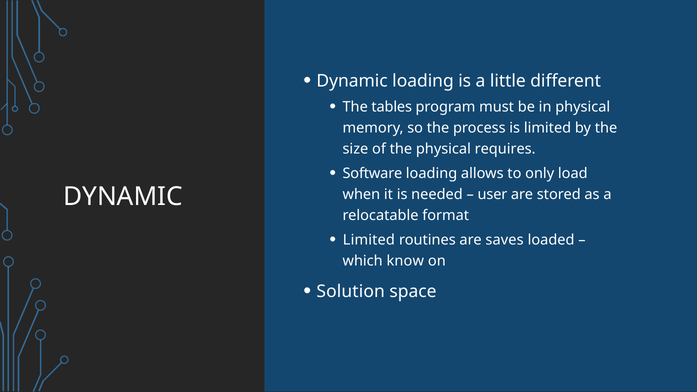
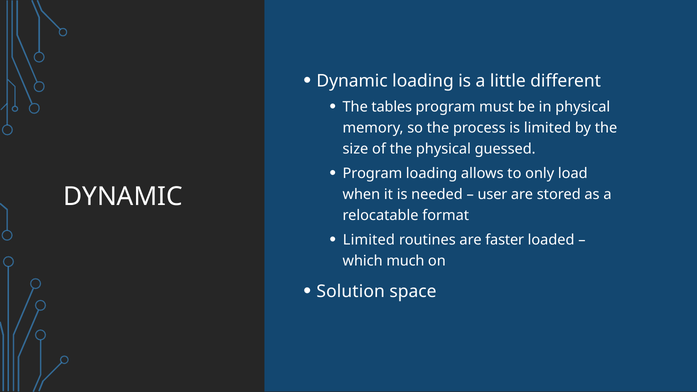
requires: requires -> guessed
Software at (372, 173): Software -> Program
saves: saves -> faster
know: know -> much
